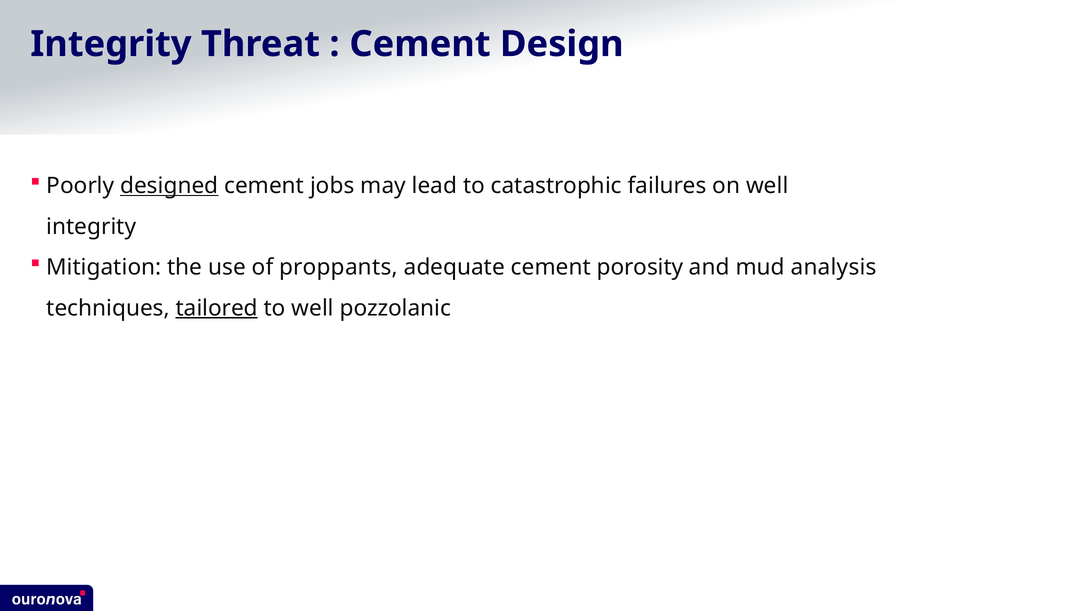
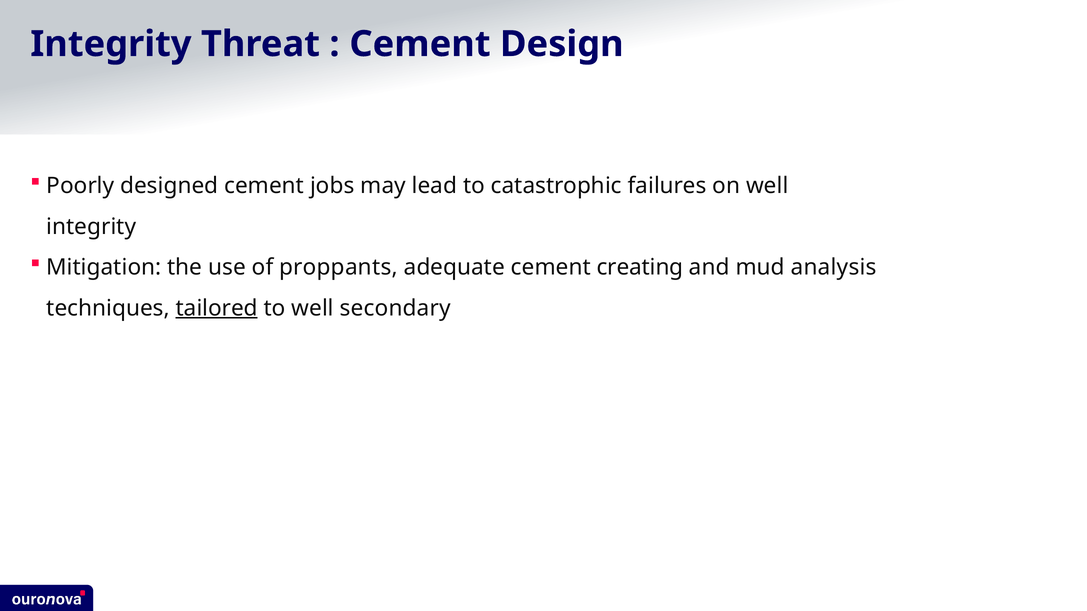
designed underline: present -> none
porosity: porosity -> creating
pozzolanic: pozzolanic -> secondary
